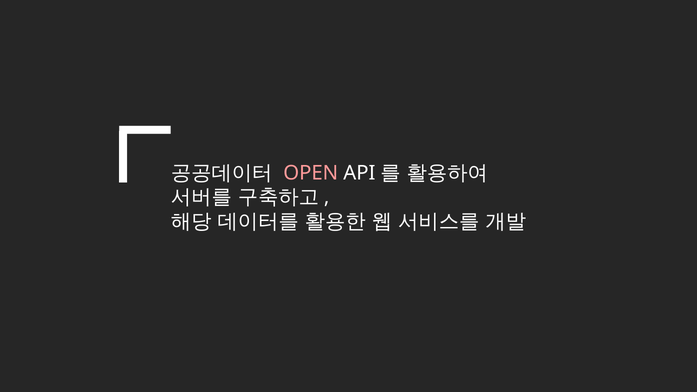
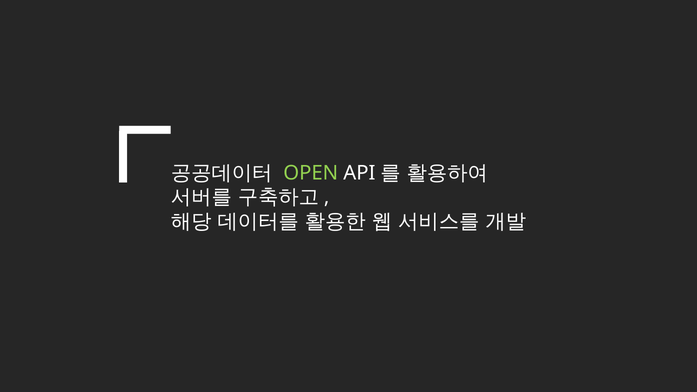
OPEN colour: pink -> light green
